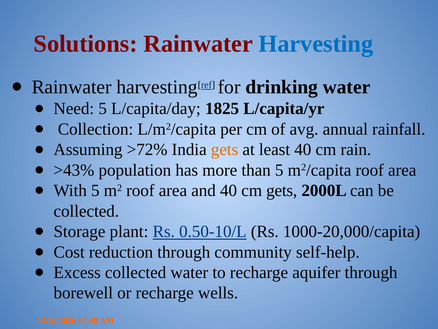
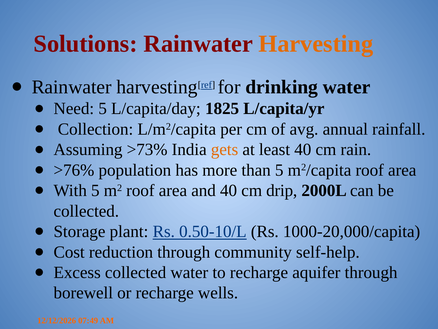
Harvesting at (316, 44) colour: blue -> orange
>72%: >72% -> >73%
>43%: >43% -> >76%
cm gets: gets -> drip
